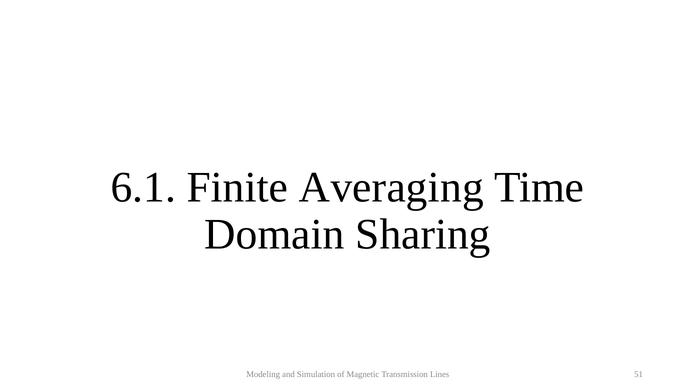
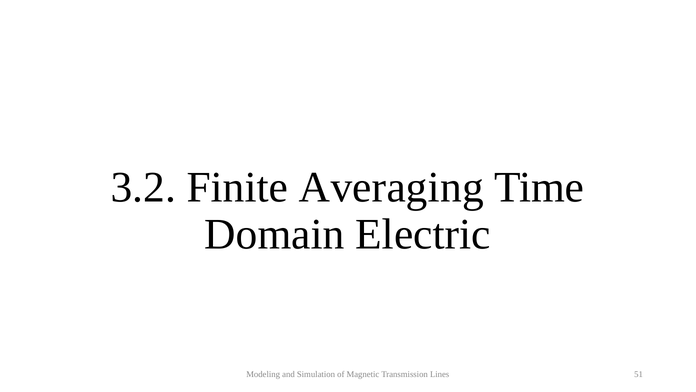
6.1: 6.1 -> 3.2
Sharing: Sharing -> Electric
